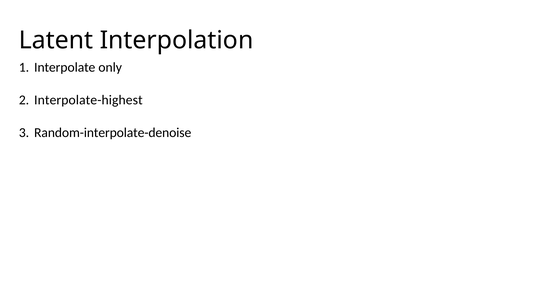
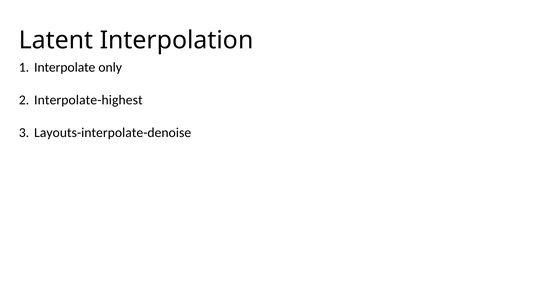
Random-interpolate-denoise: Random-interpolate-denoise -> Layouts-interpolate-denoise
